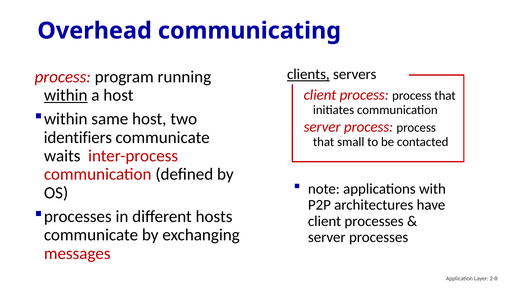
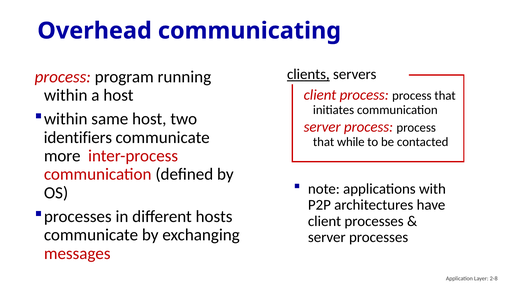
within at (66, 95) underline: present -> none
small: small -> while
waits: waits -> more
